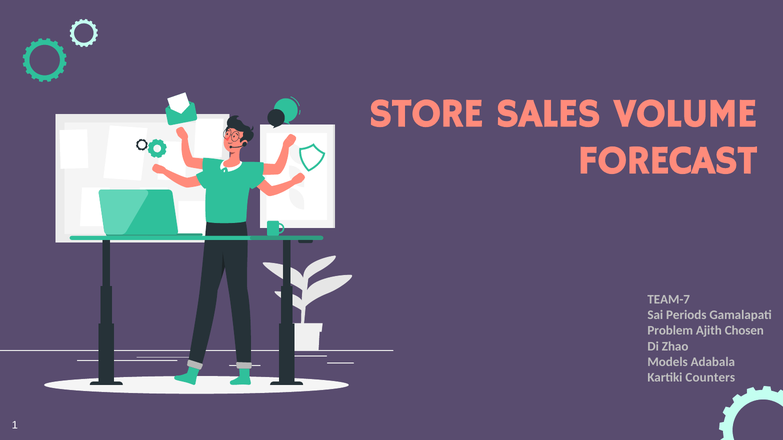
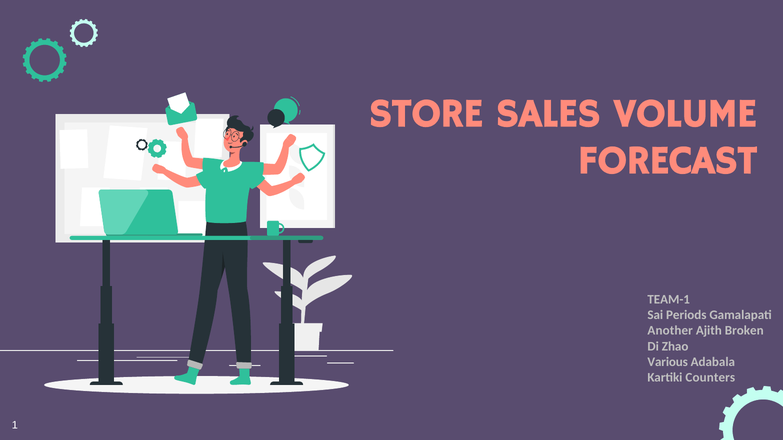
TEAM-7: TEAM-7 -> TEAM-1
Problem: Problem -> Another
Chosen: Chosen -> Broken
Models: Models -> Various
